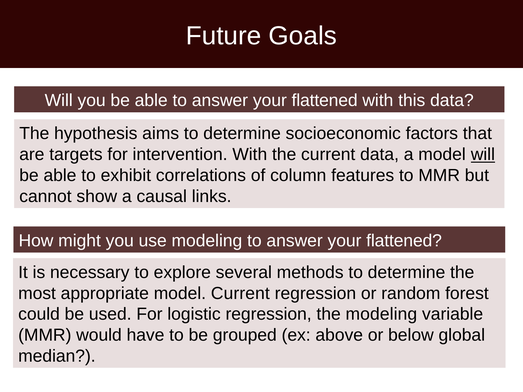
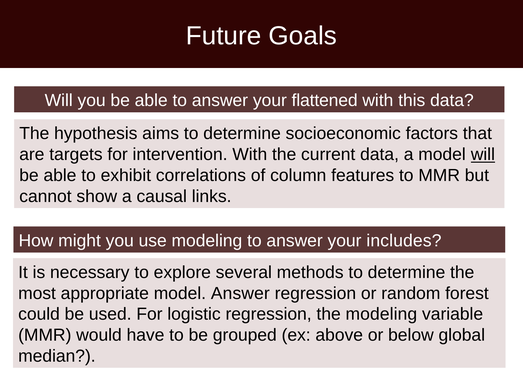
flattened at (404, 241): flattened -> includes
model Current: Current -> Answer
